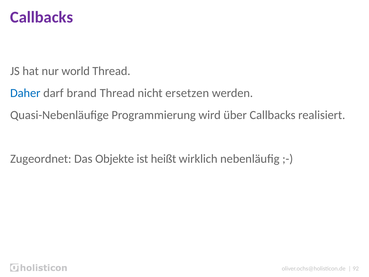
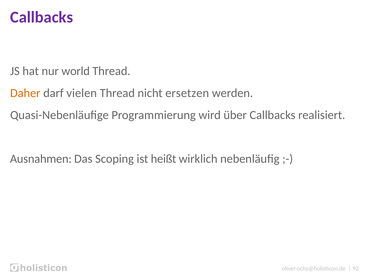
Daher colour: blue -> orange
brand: brand -> vielen
Zugeordnet: Zugeordnet -> Ausnahmen
Objekte: Objekte -> Scoping
